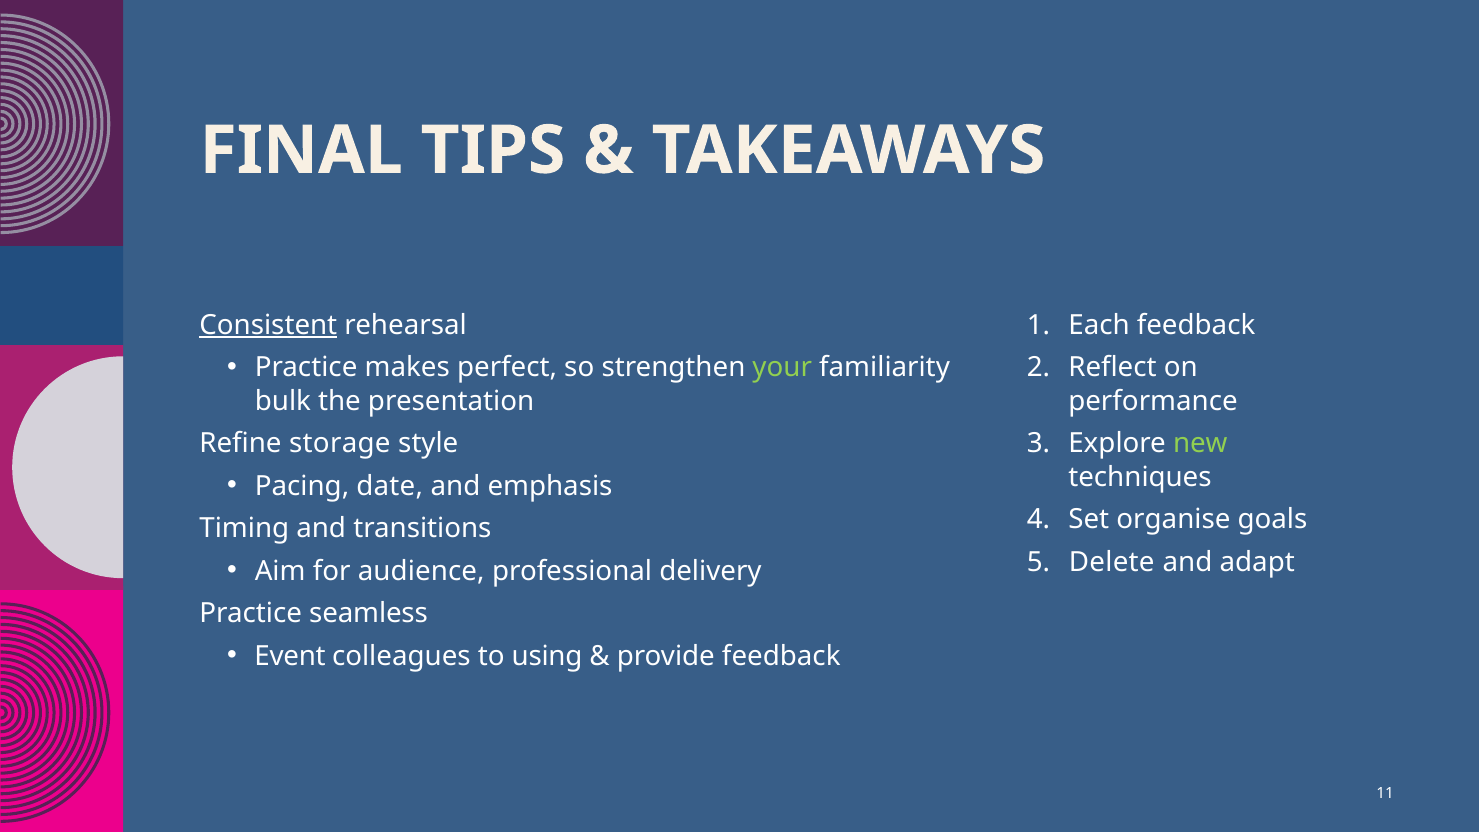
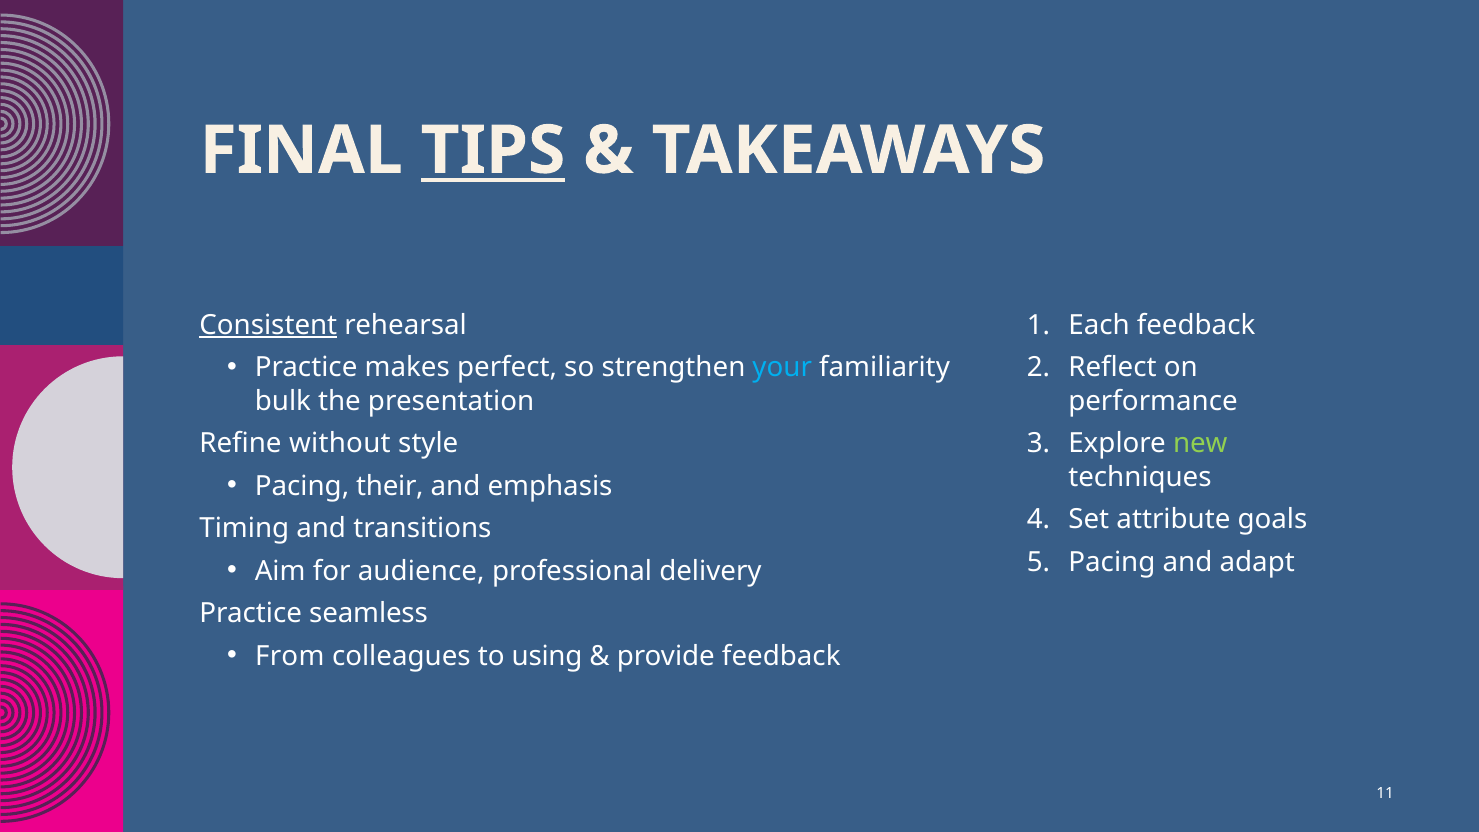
TIPS underline: none -> present
your colour: light green -> light blue
storage: storage -> without
date: date -> their
organise: organise -> attribute
Delete at (1112, 562): Delete -> Pacing
Event: Event -> From
